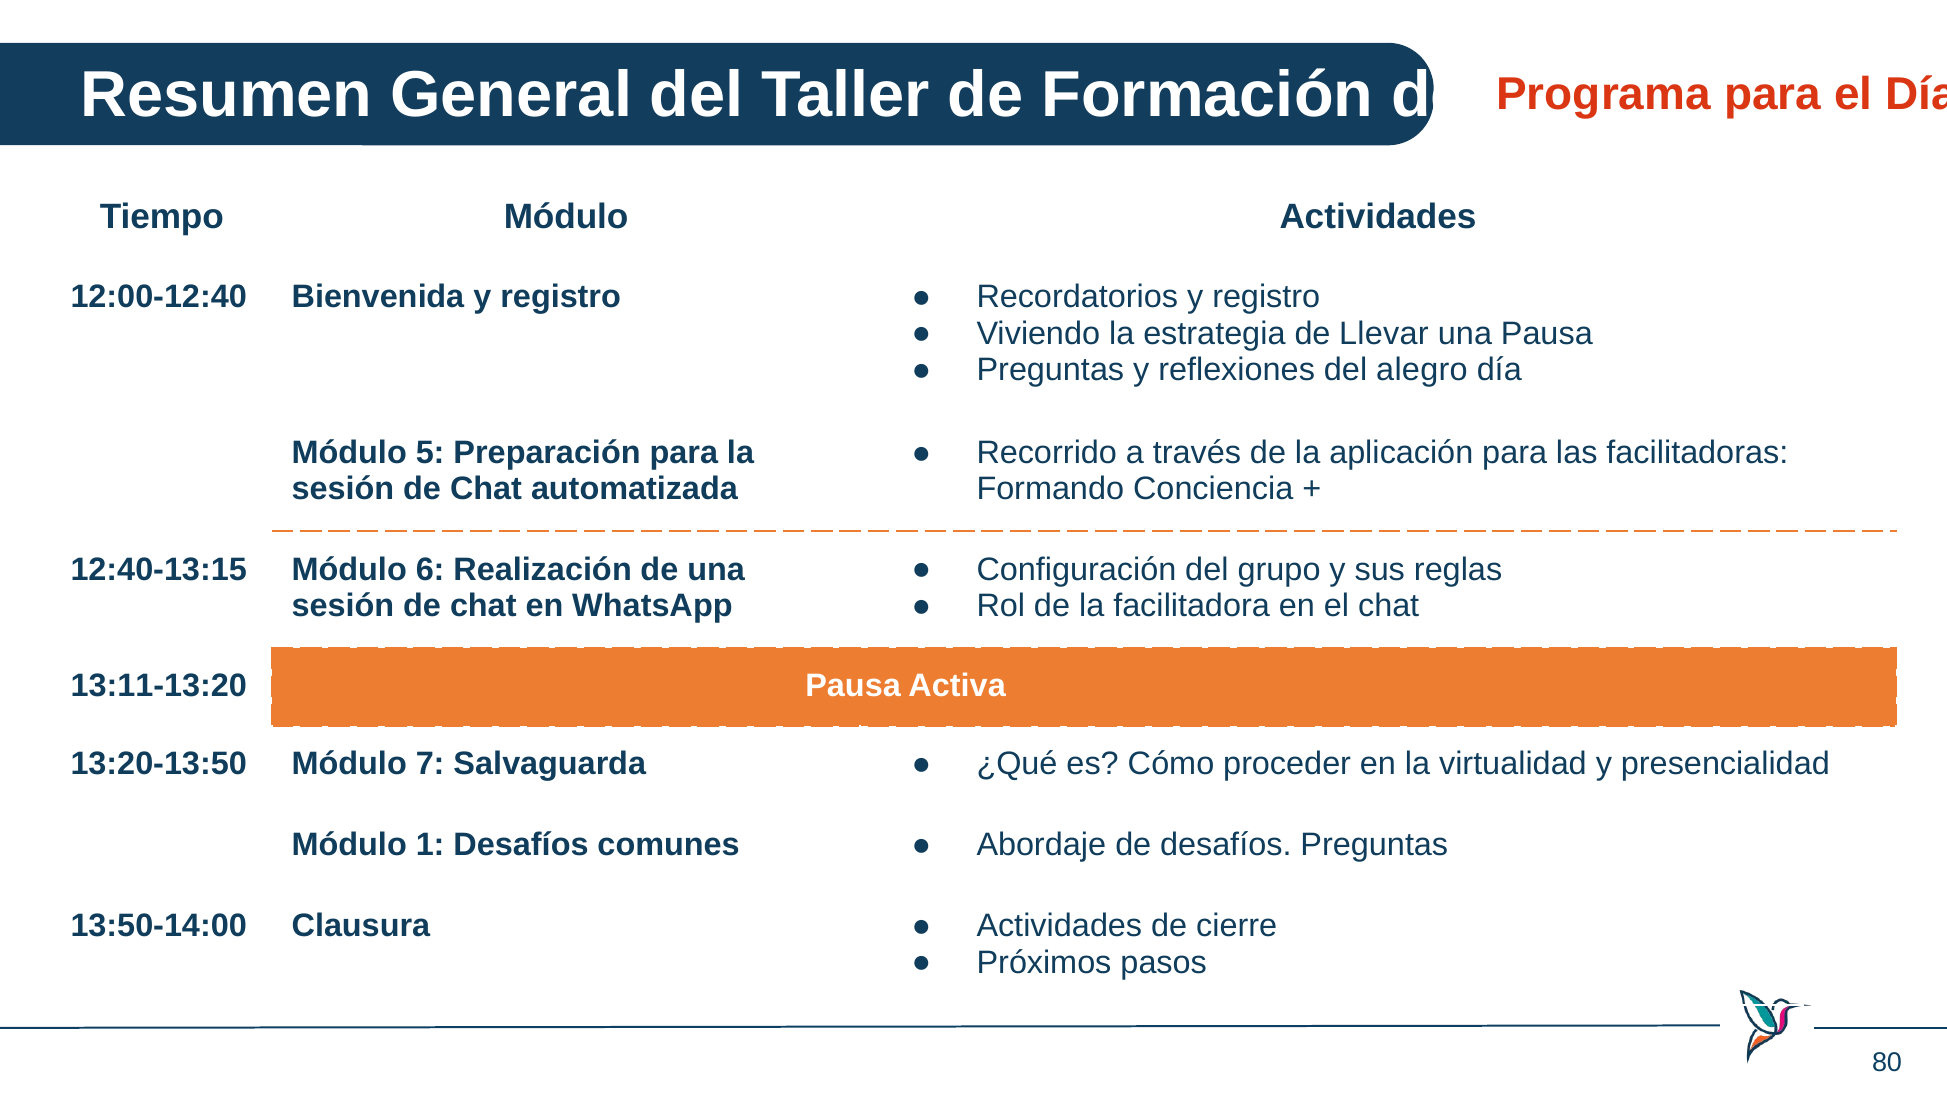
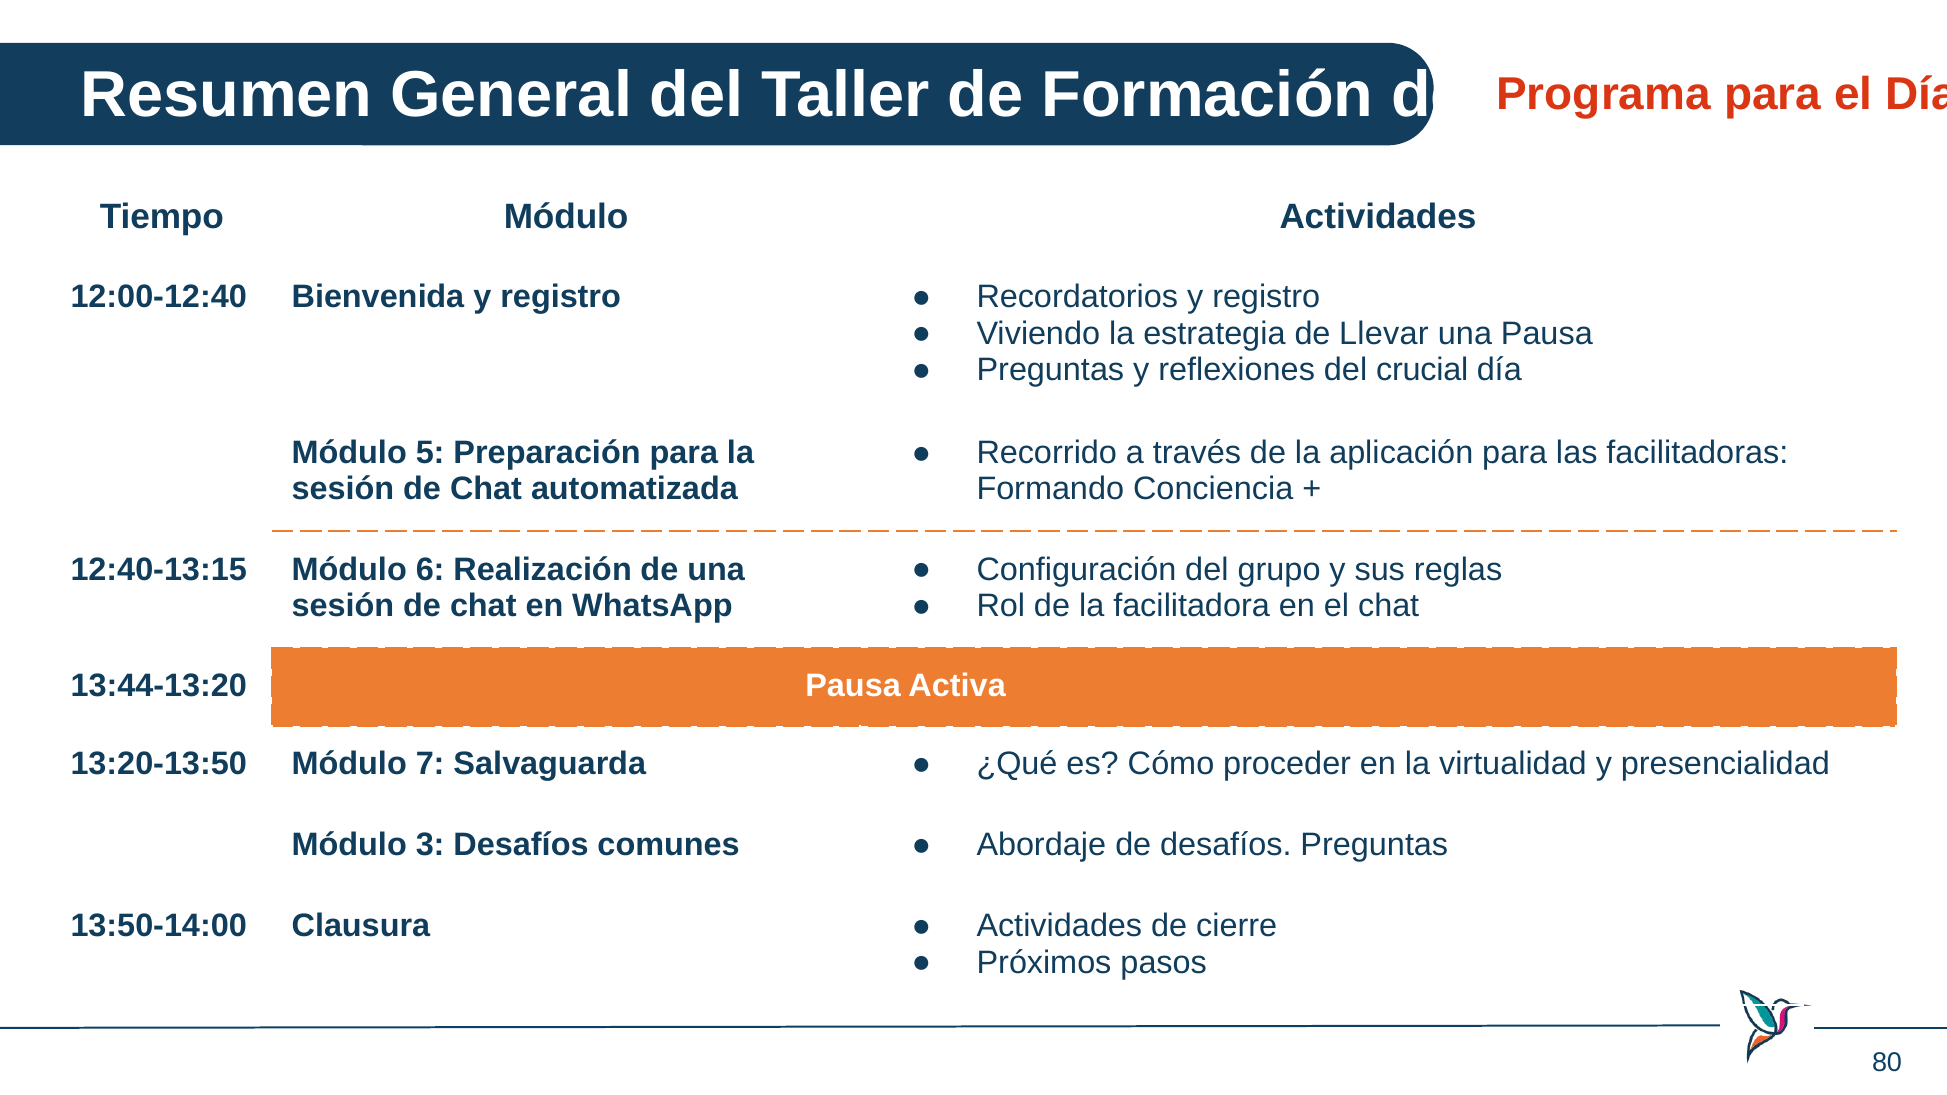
alegro: alegro -> crucial
13:11-13:20: 13:11-13:20 -> 13:44-13:20
1: 1 -> 3
